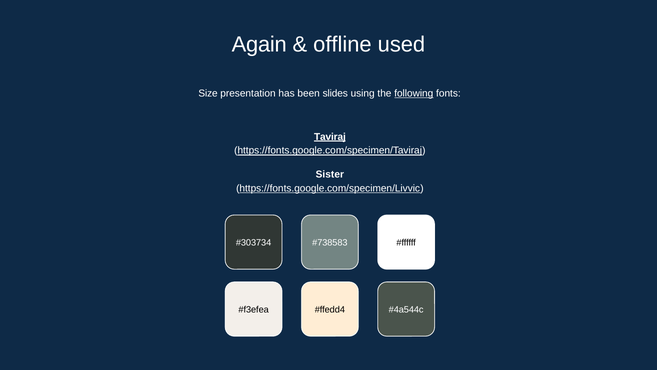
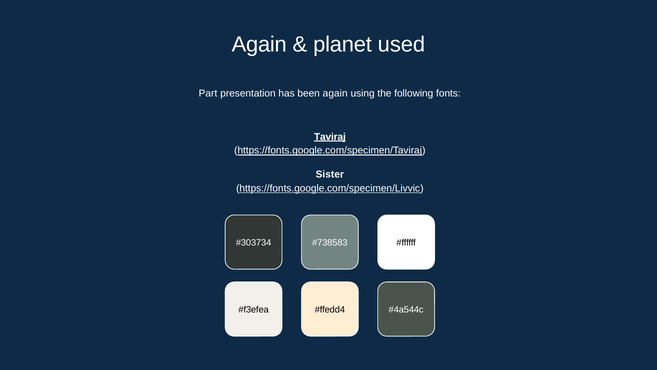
offline: offline -> planet
Size: Size -> Part
been slides: slides -> again
following underline: present -> none
